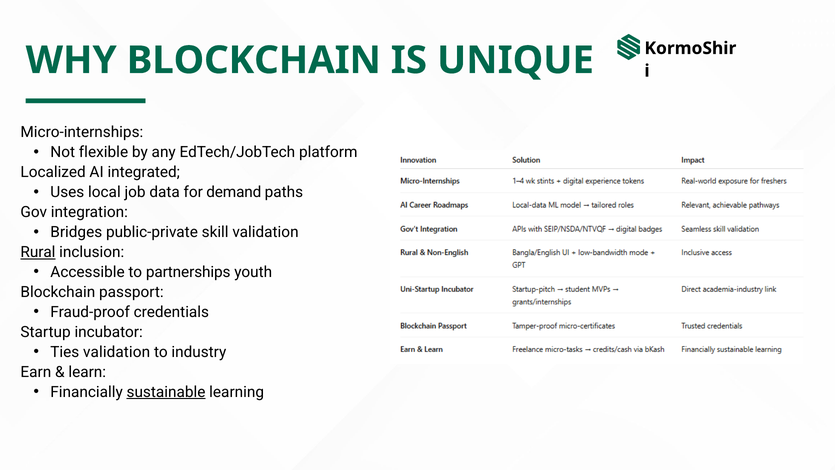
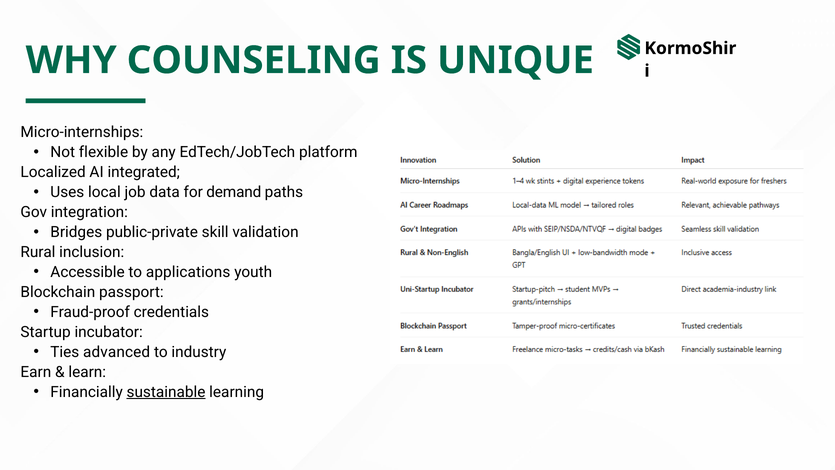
WHY BLOCKCHAIN: BLOCKCHAIN -> COUNSELING
Rural underline: present -> none
partnerships: partnerships -> applications
Ties validation: validation -> advanced
